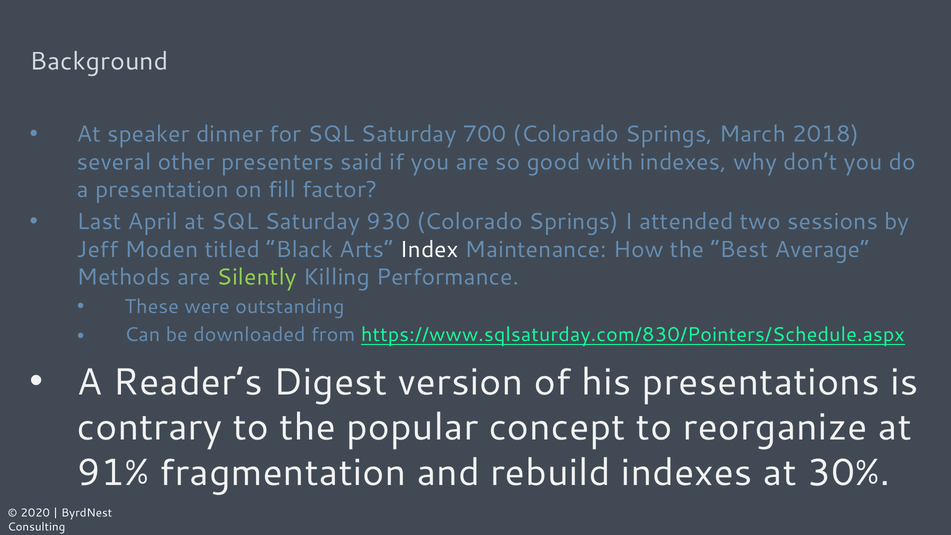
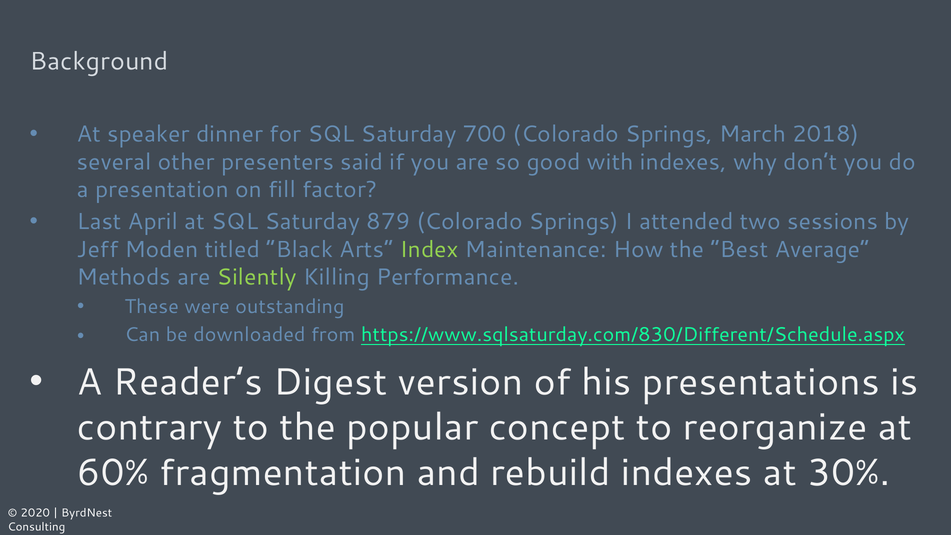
930: 930 -> 879
Index colour: white -> light green
https://www.sqlsaturday.com/830/Pointers/Schedule.aspx: https://www.sqlsaturday.com/830/Pointers/Schedule.aspx -> https://www.sqlsaturday.com/830/Different/Schedule.aspx
91%: 91% -> 60%
